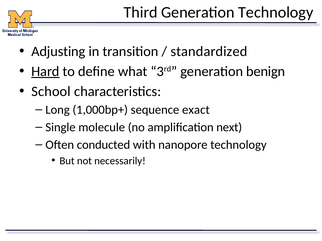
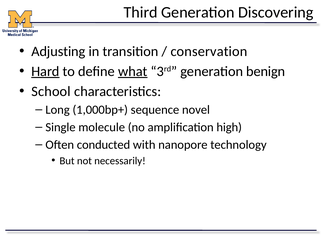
Generation Technology: Technology -> Discovering
standardized: standardized -> conservation
what underline: none -> present
exact: exact -> novel
next: next -> high
